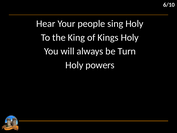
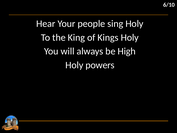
Turn: Turn -> High
